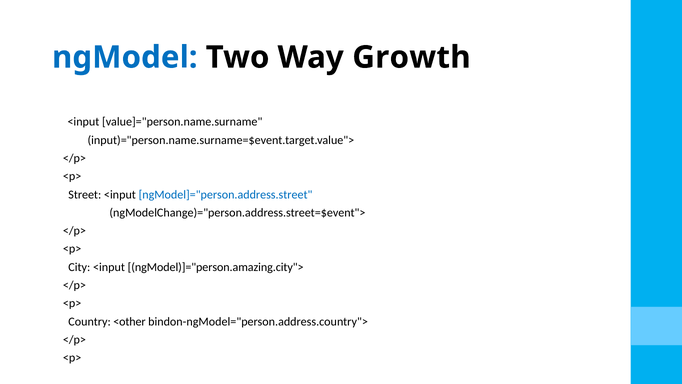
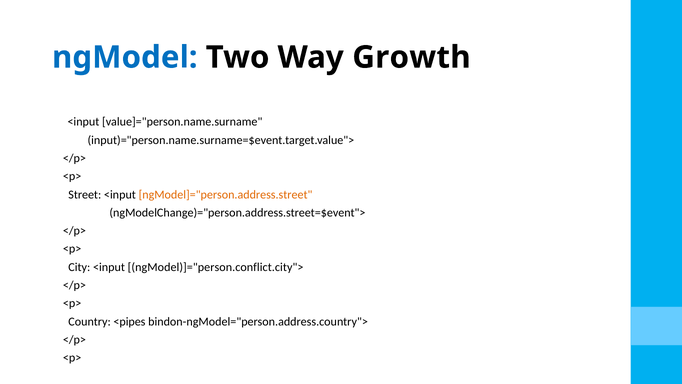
ngModel]="person.address.street colour: blue -> orange
ngModel)]="person.amazing.city">: ngModel)]="person.amazing.city"> -> ngModel)]="person.conflict.city">
<other: <other -> <pipes
